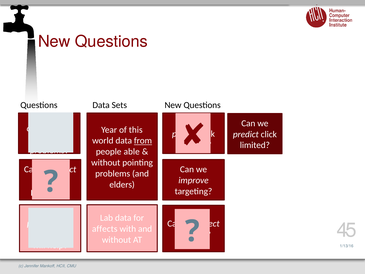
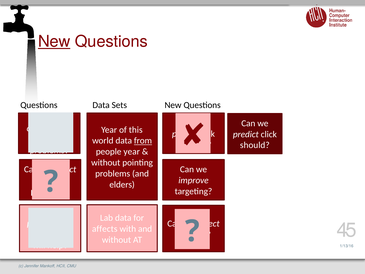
New at (54, 41) underline: none -> present
limited: limited -> should
people able: able -> year
